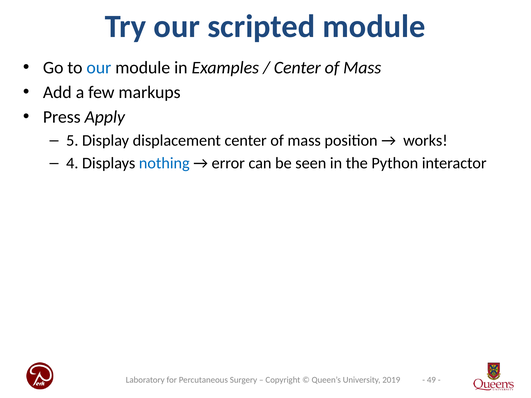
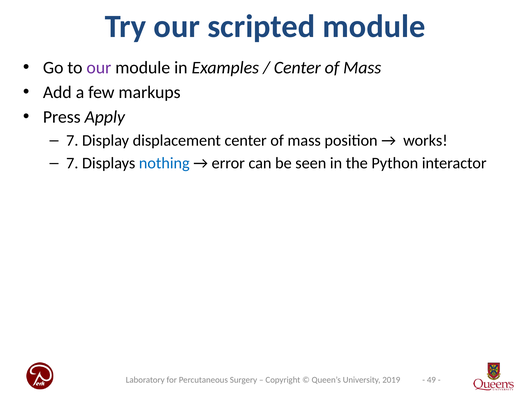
our at (99, 68) colour: blue -> purple
5 at (72, 141): 5 -> 7
4 at (72, 163): 4 -> 7
